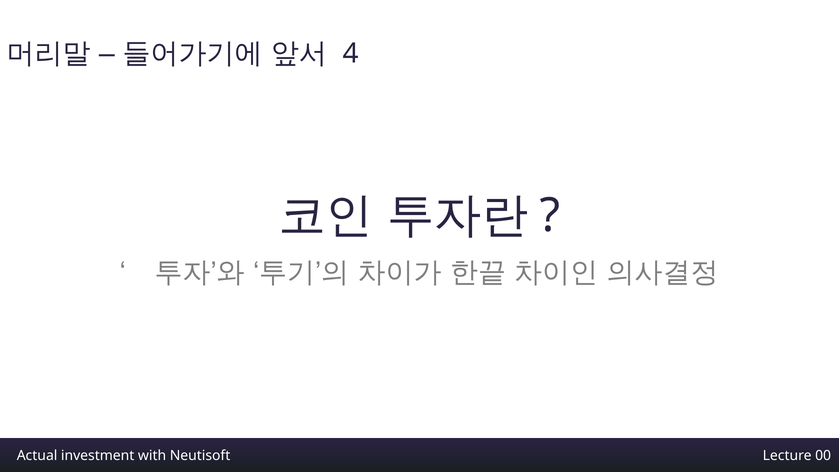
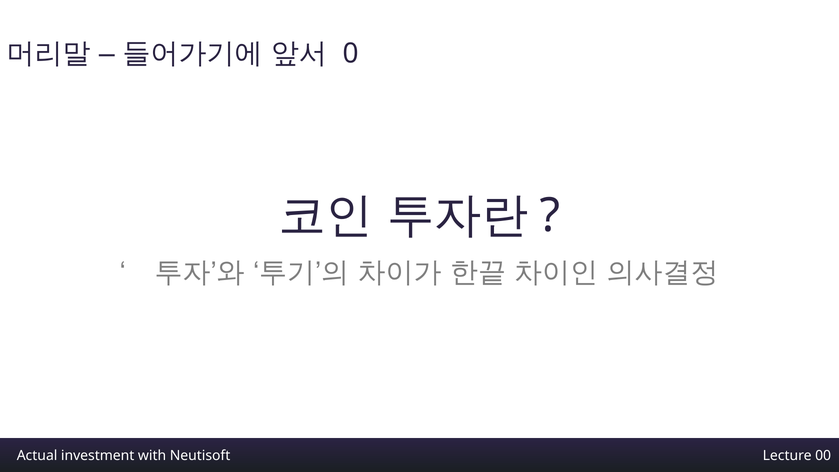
4: 4 -> 0
